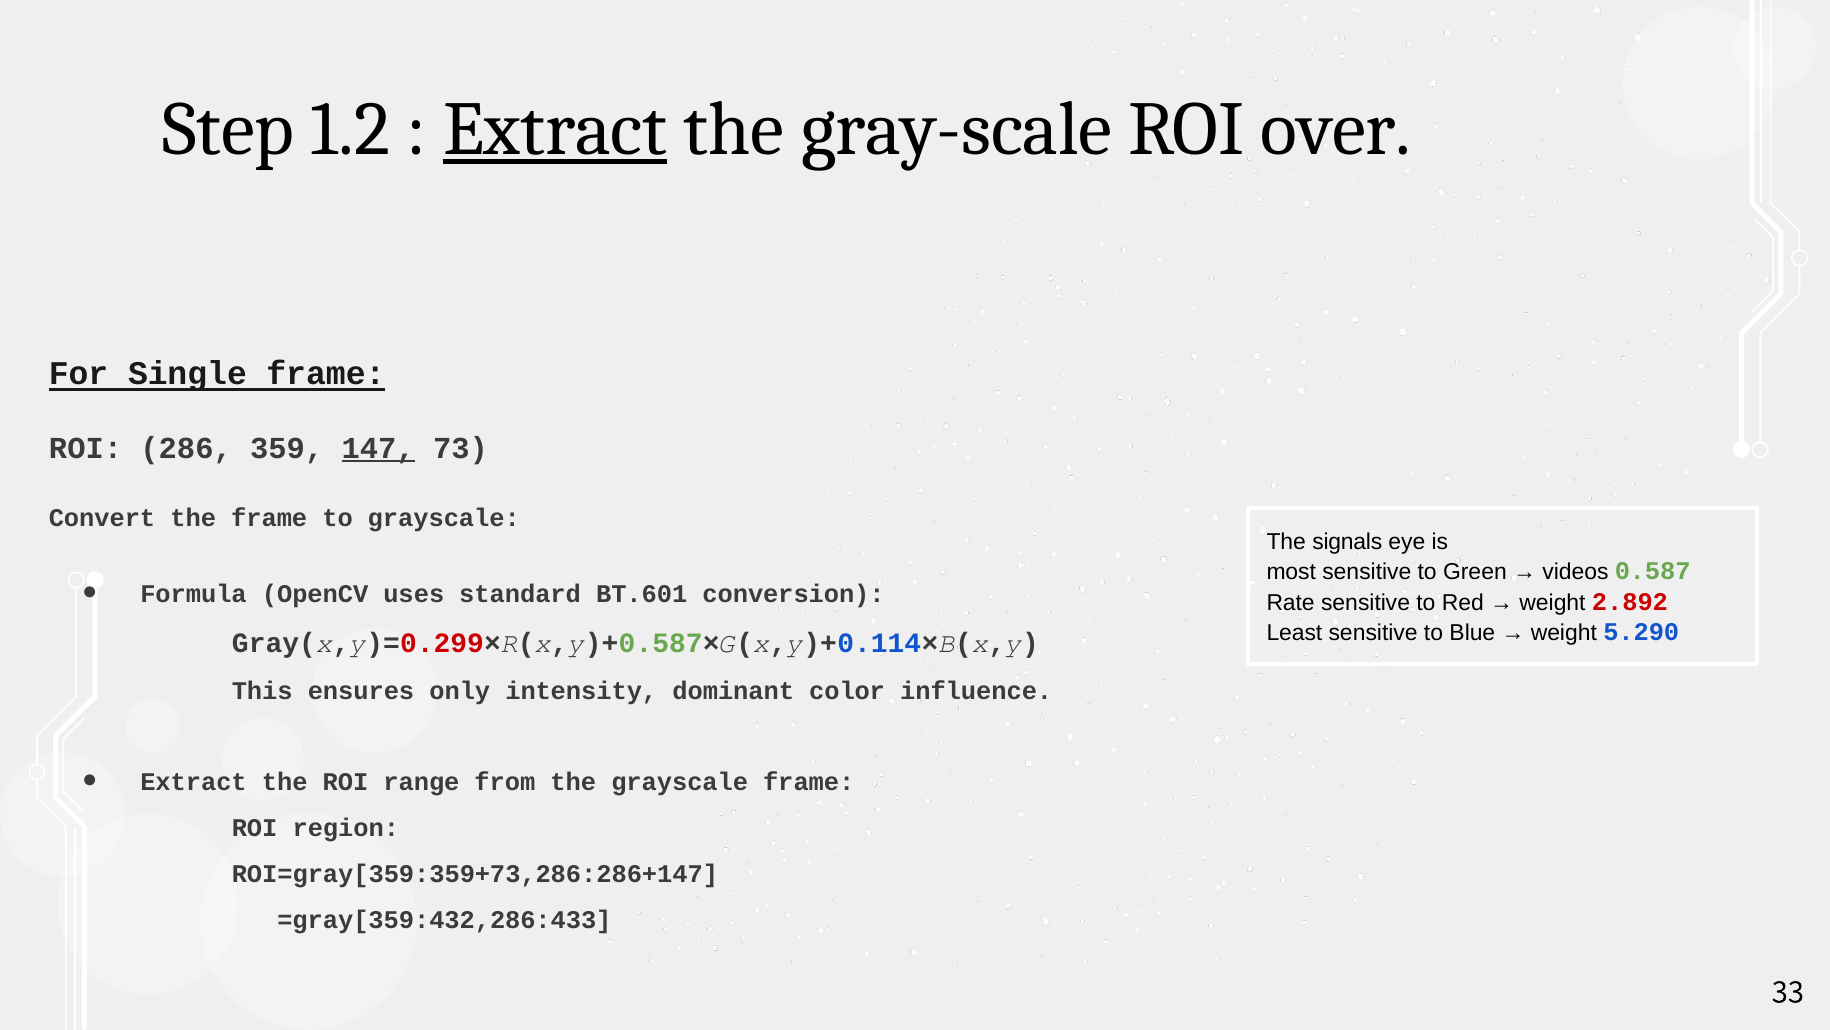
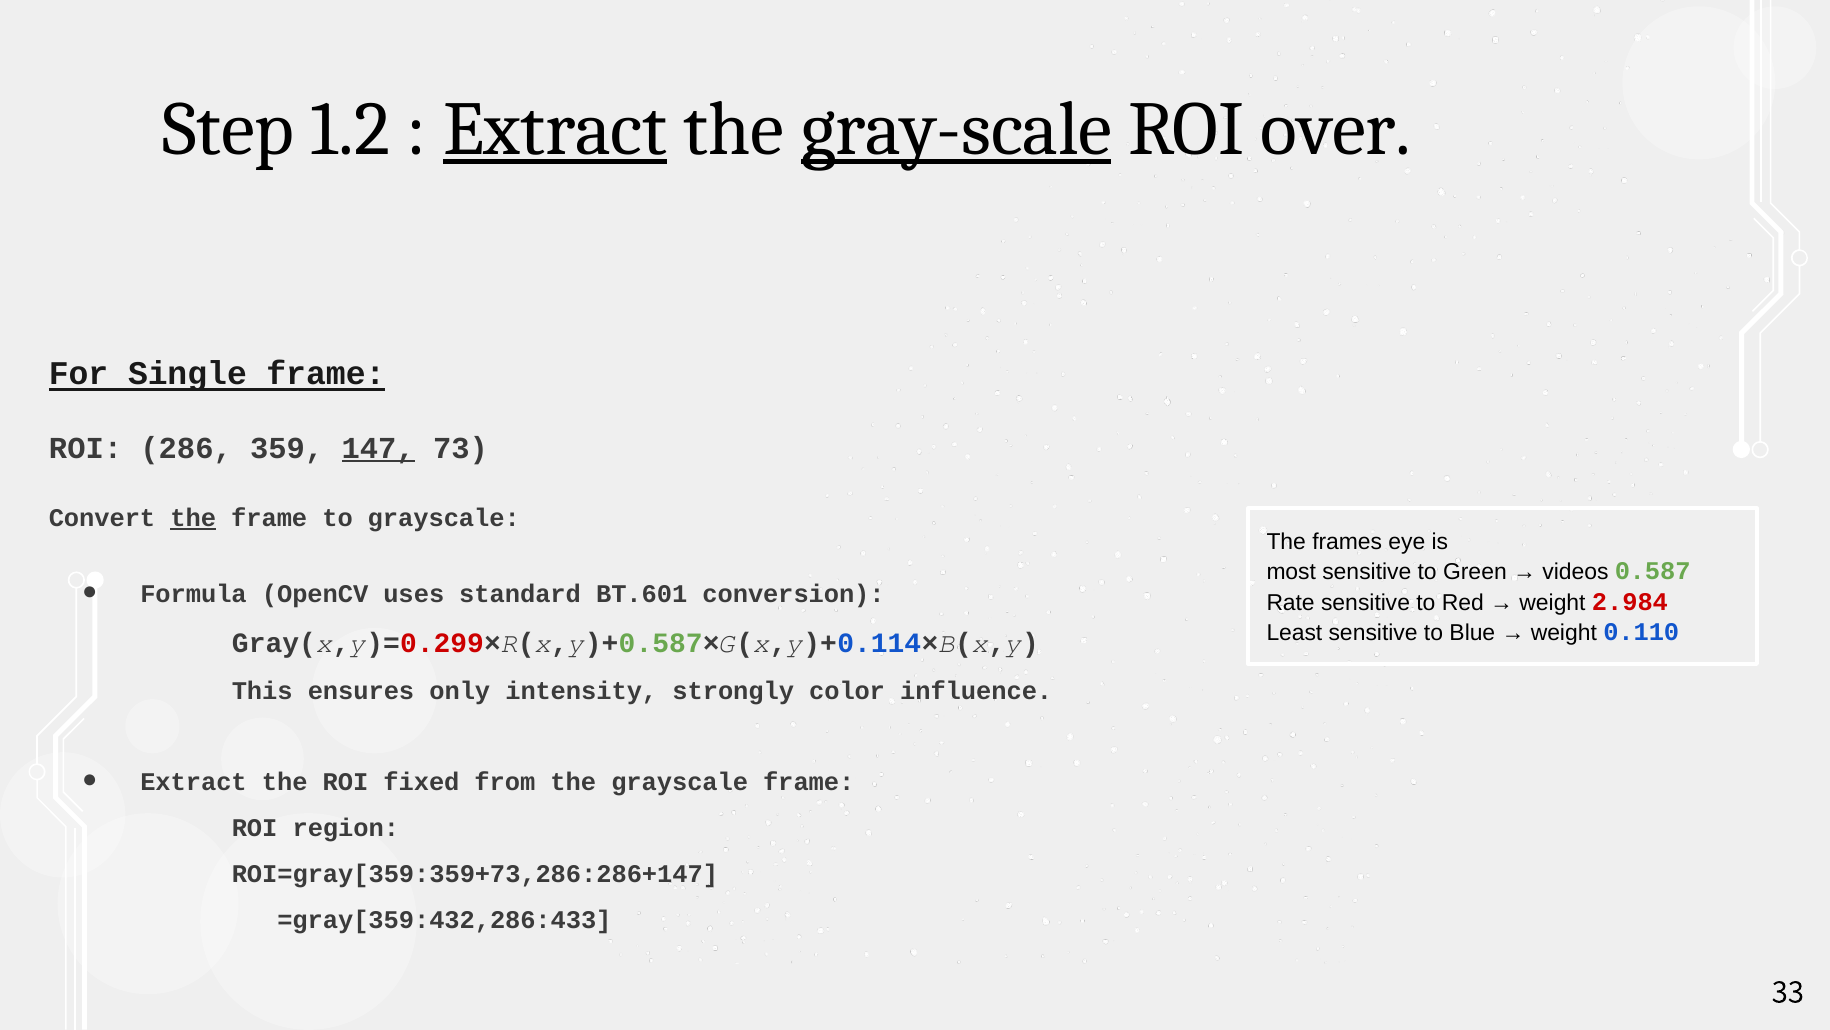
gray-scale underline: none -> present
the at (193, 518) underline: none -> present
signals: signals -> frames
2.892: 2.892 -> 2.984
5.290: 5.290 -> 0.110
dominant: dominant -> strongly
range: range -> fixed
